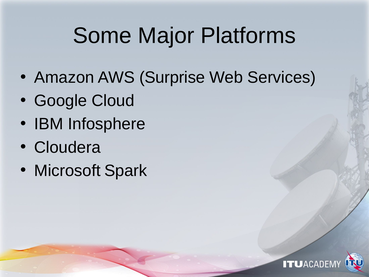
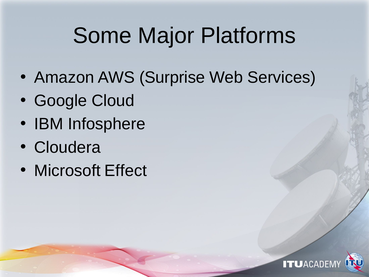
Spark: Spark -> Effect
